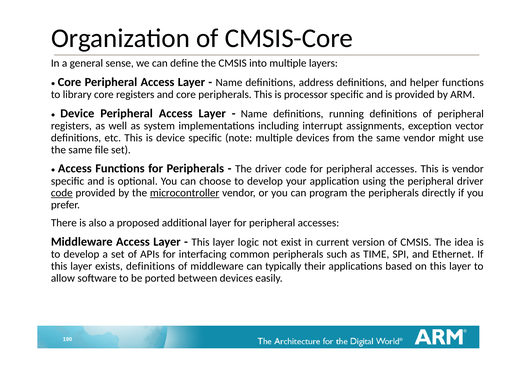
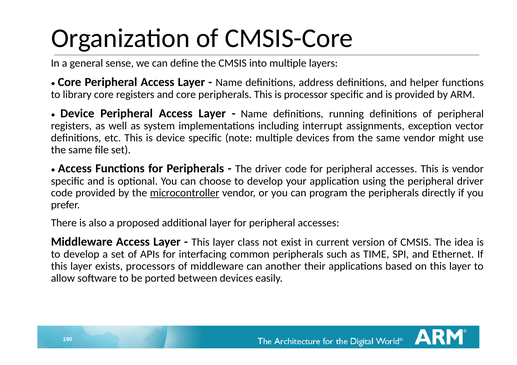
code at (62, 193) underline: present -> none
logic: logic -> class
exists definitions: definitions -> processors
typically: typically -> another
